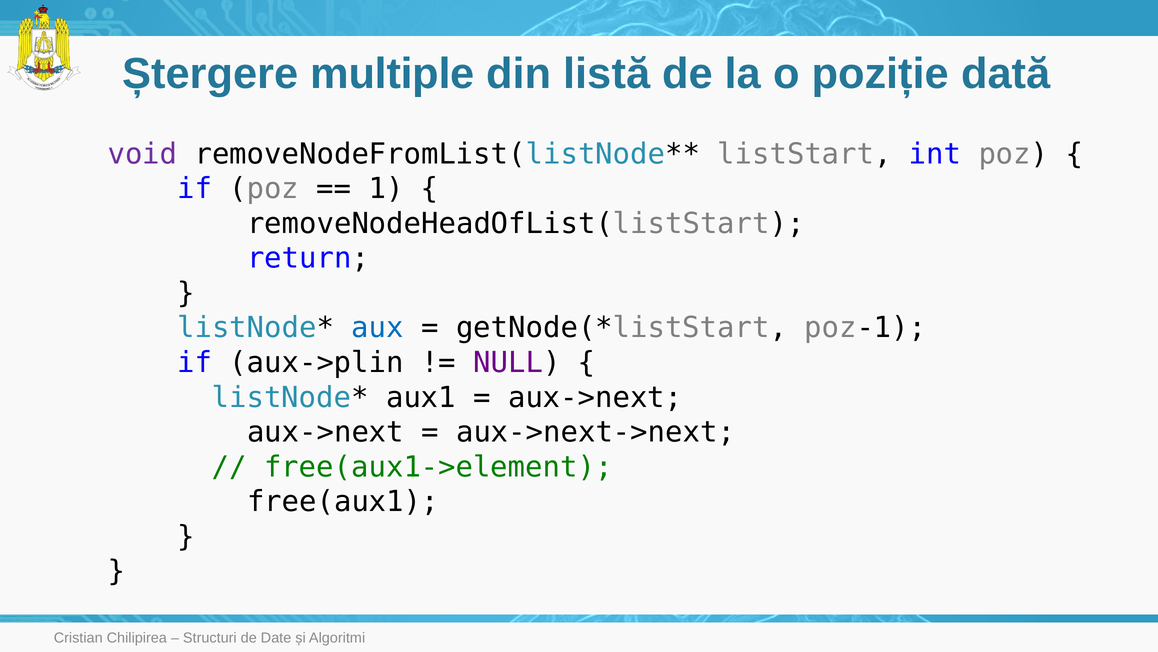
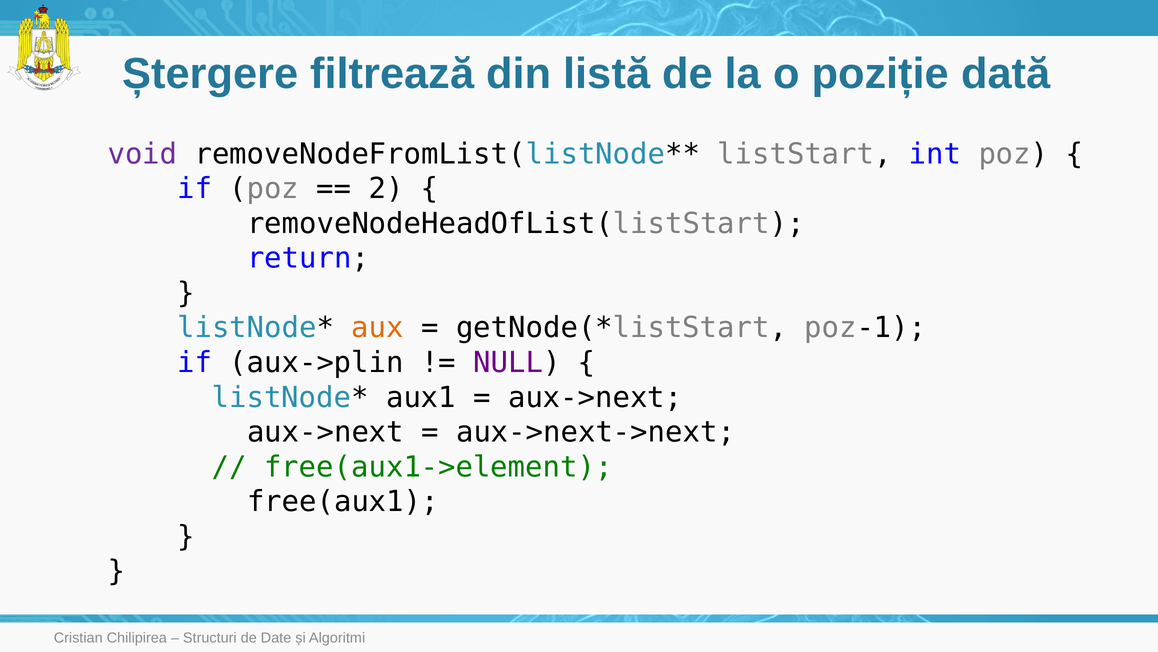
multiple: multiple -> filtrează
1: 1 -> 2
aux colour: blue -> orange
